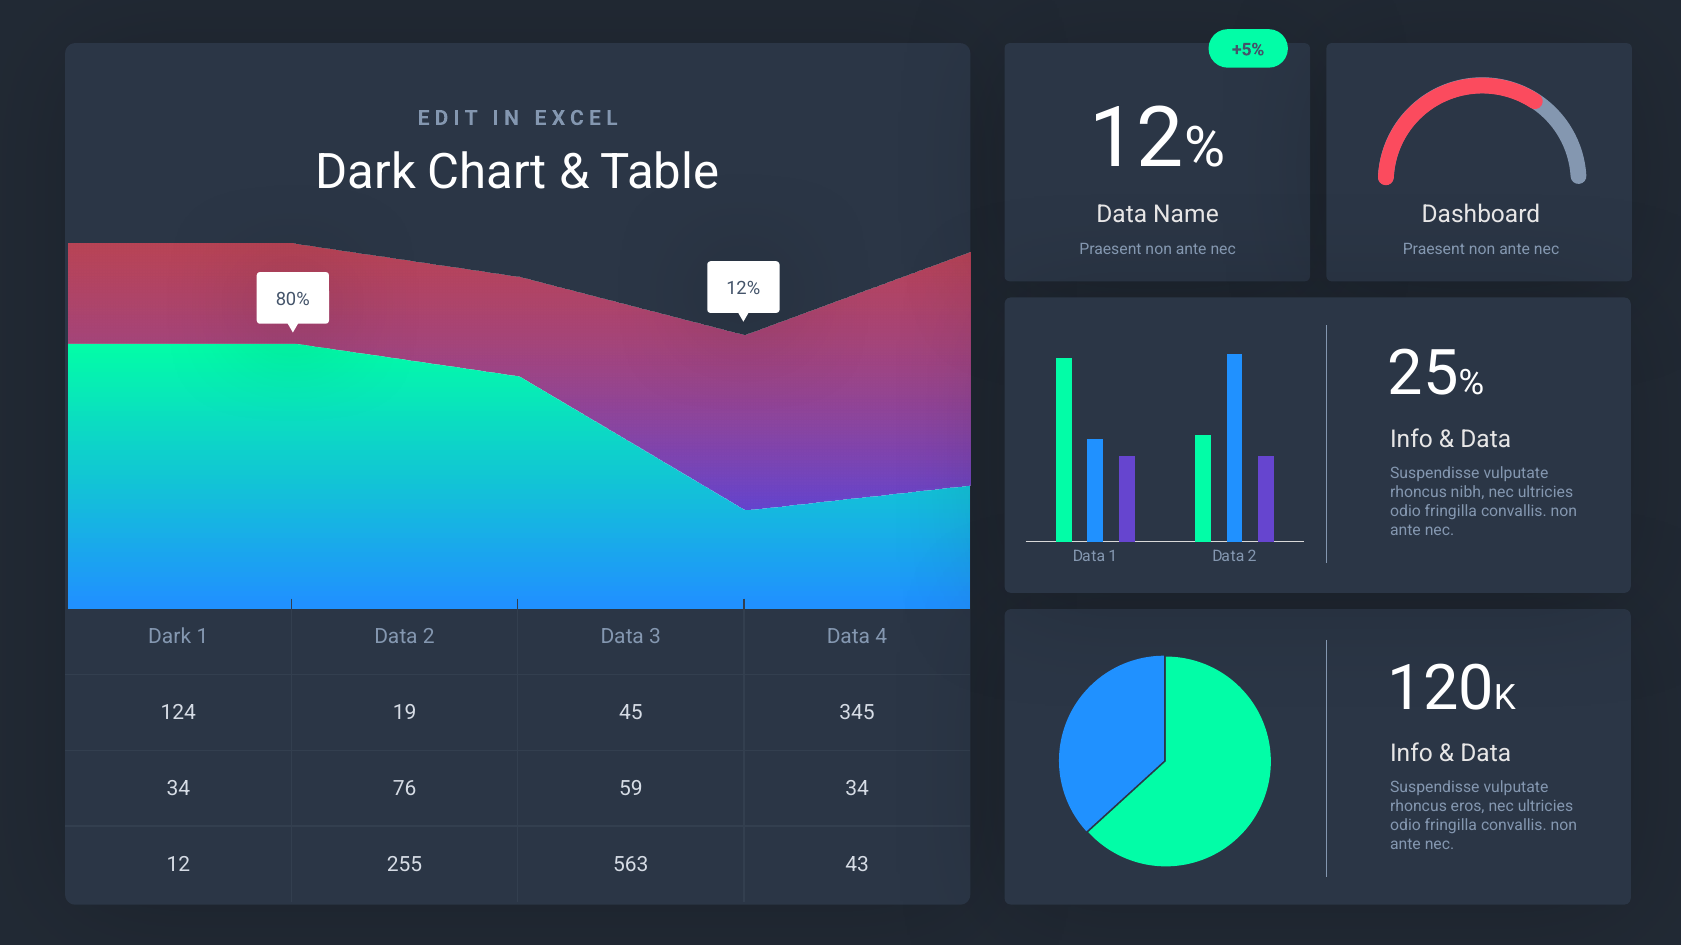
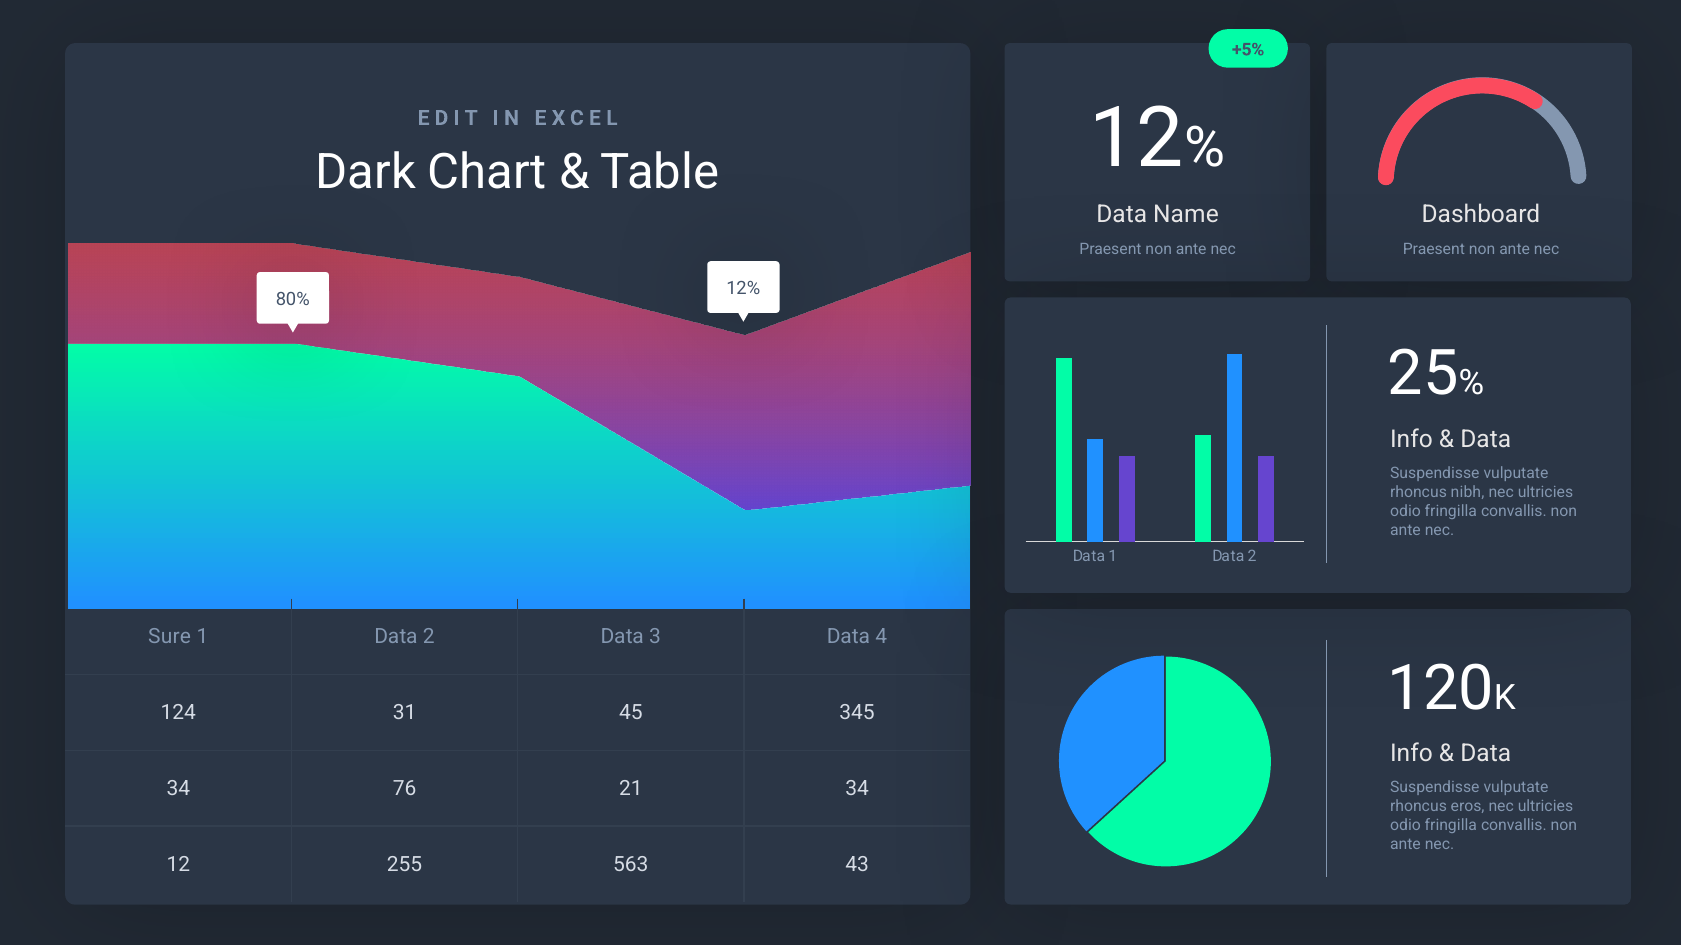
Dark at (170, 637): Dark -> Sure
19: 19 -> 31
59: 59 -> 21
